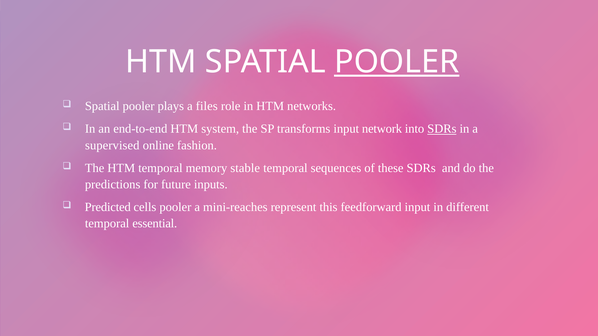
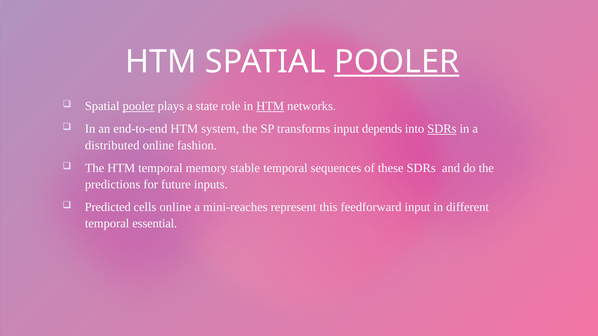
pooler at (139, 106) underline: none -> present
files: files -> state
HTM at (270, 106) underline: none -> present
network: network -> depends
supervised: supervised -> distributed
cells pooler: pooler -> online
